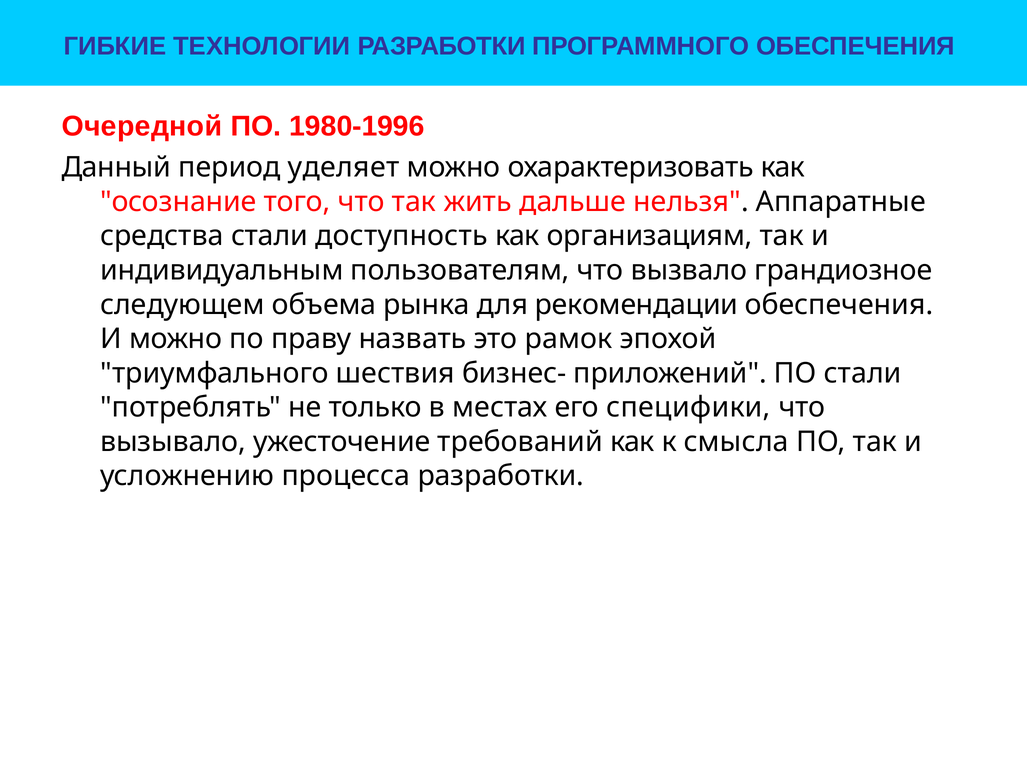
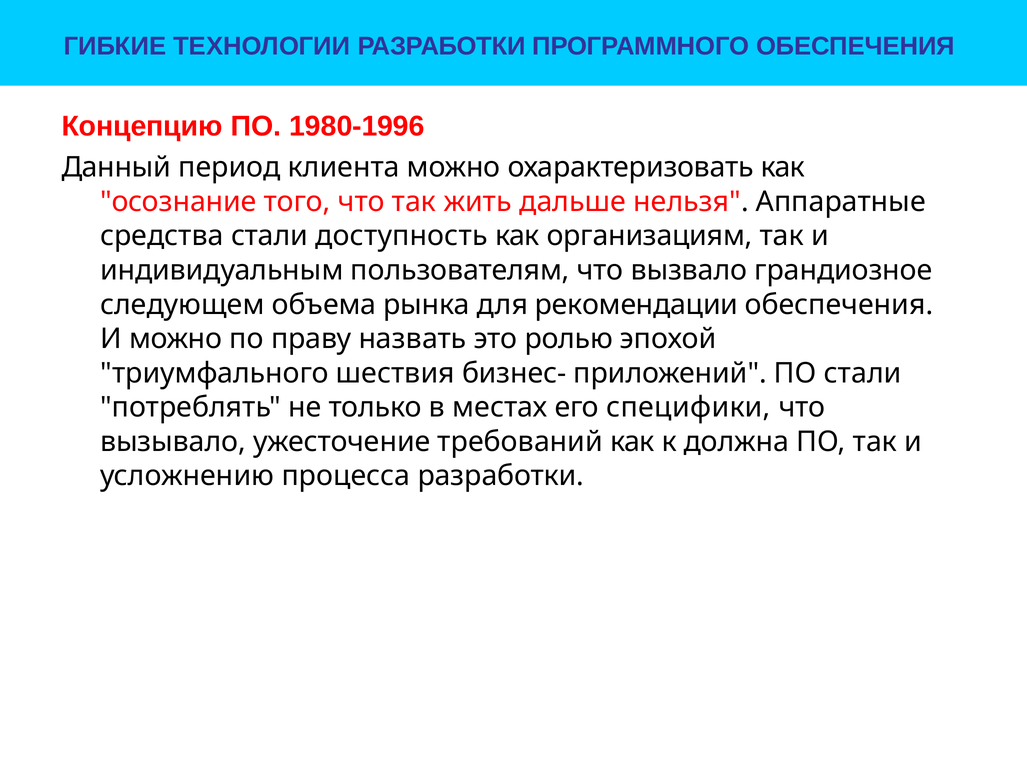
Очередной: Очередной -> Концепцию
уделяет: уделяет -> клиента
рамок: рамок -> ролью
смысла: смысла -> должна
